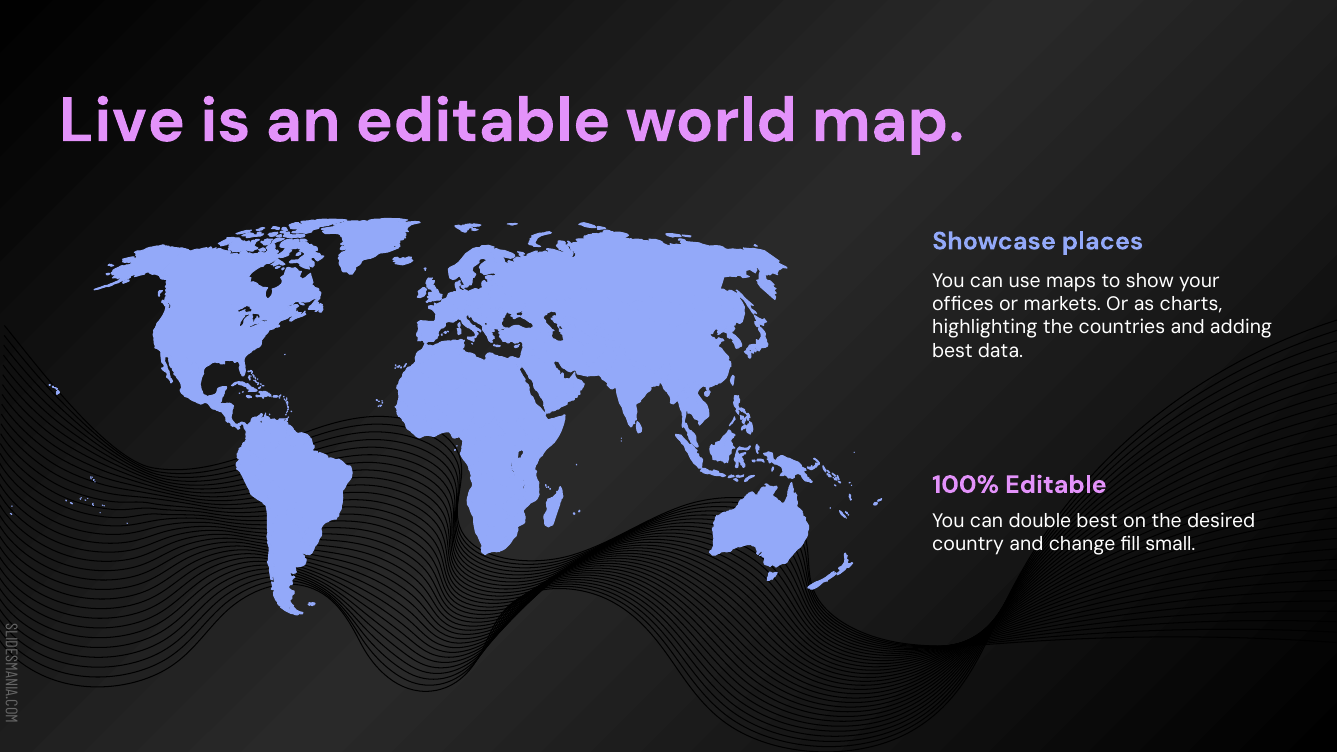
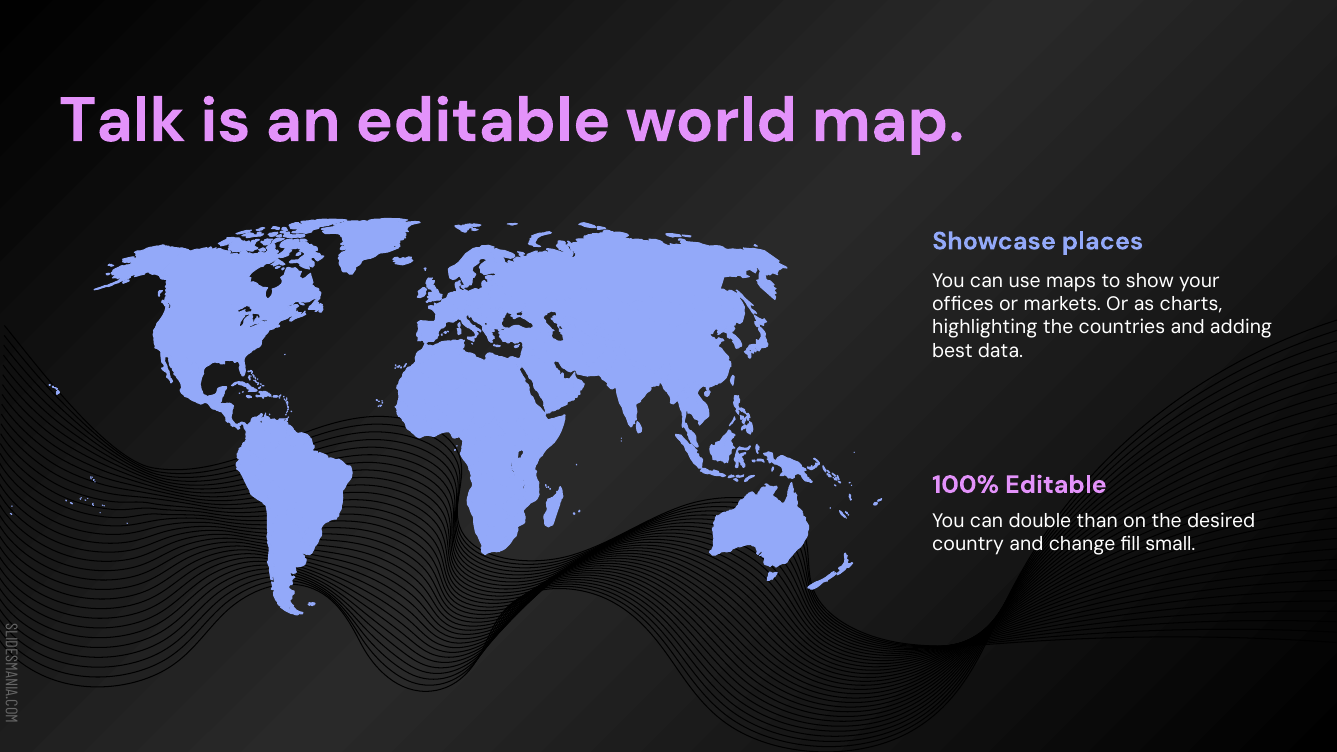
Live: Live -> Talk
double best: best -> than
